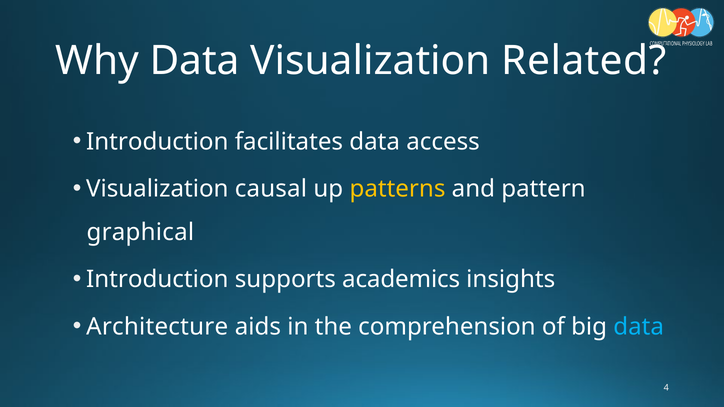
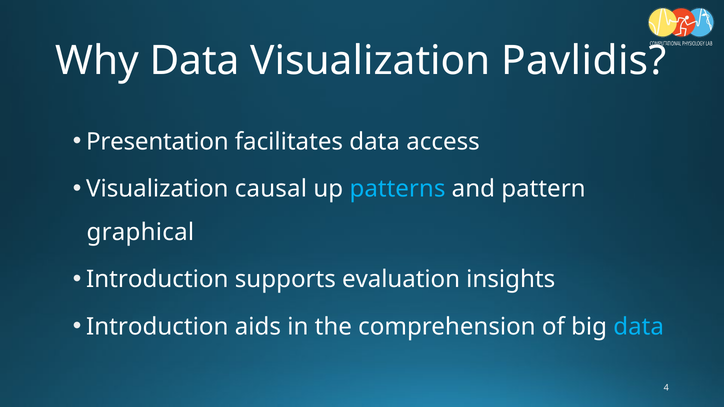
Related: Related -> Pavlidis
Introduction at (157, 142): Introduction -> Presentation
patterns colour: yellow -> light blue
academics: academics -> evaluation
Architecture at (157, 327): Architecture -> Introduction
